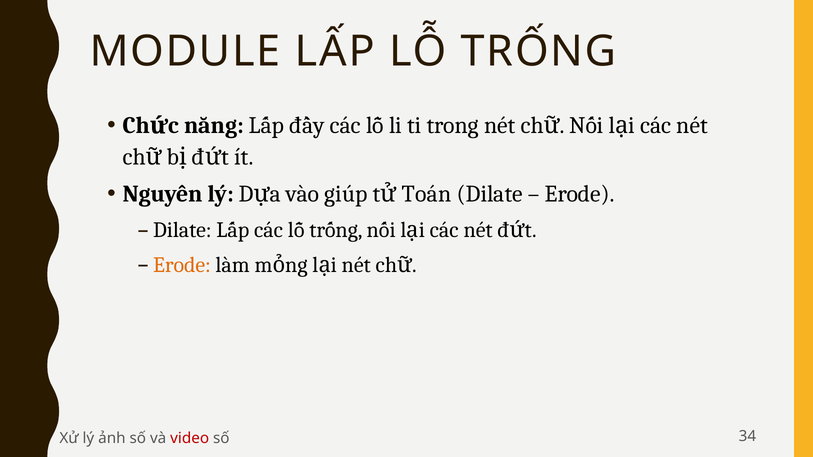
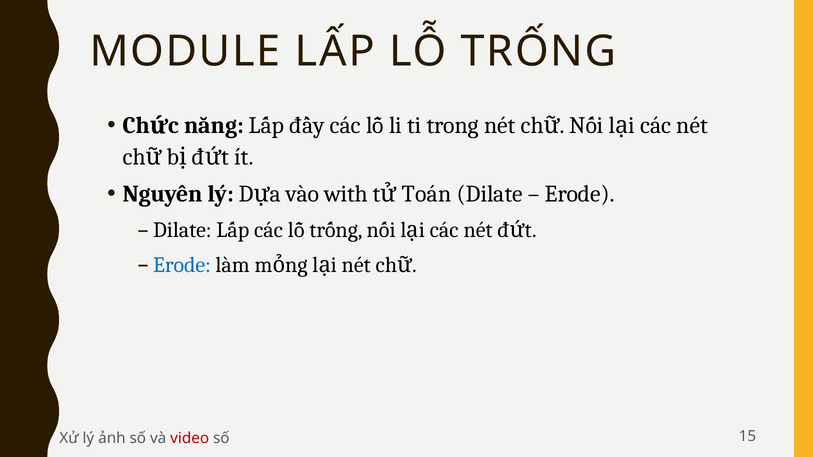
giúp: giúp -> with
Erode at (182, 265) colour: orange -> blue
34: 34 -> 15
